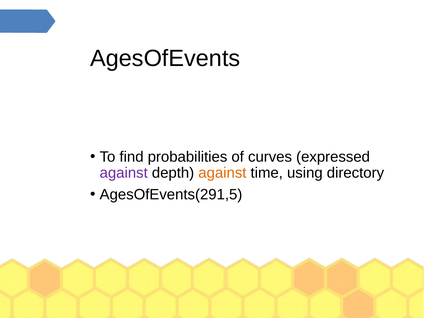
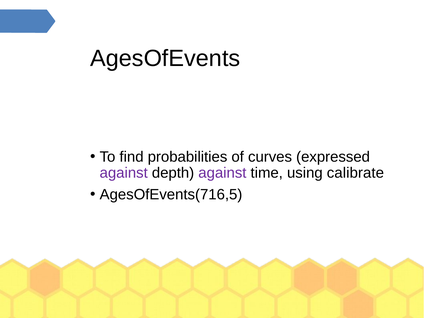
against at (222, 173) colour: orange -> purple
directory: directory -> calibrate
AgesOfEvents(291,5: AgesOfEvents(291,5 -> AgesOfEvents(716,5
